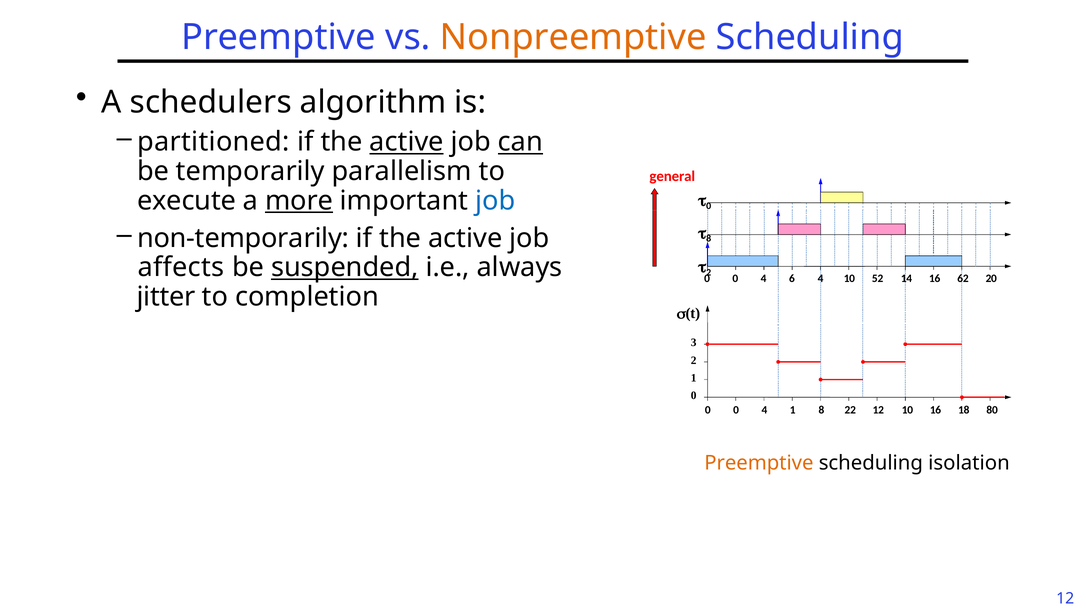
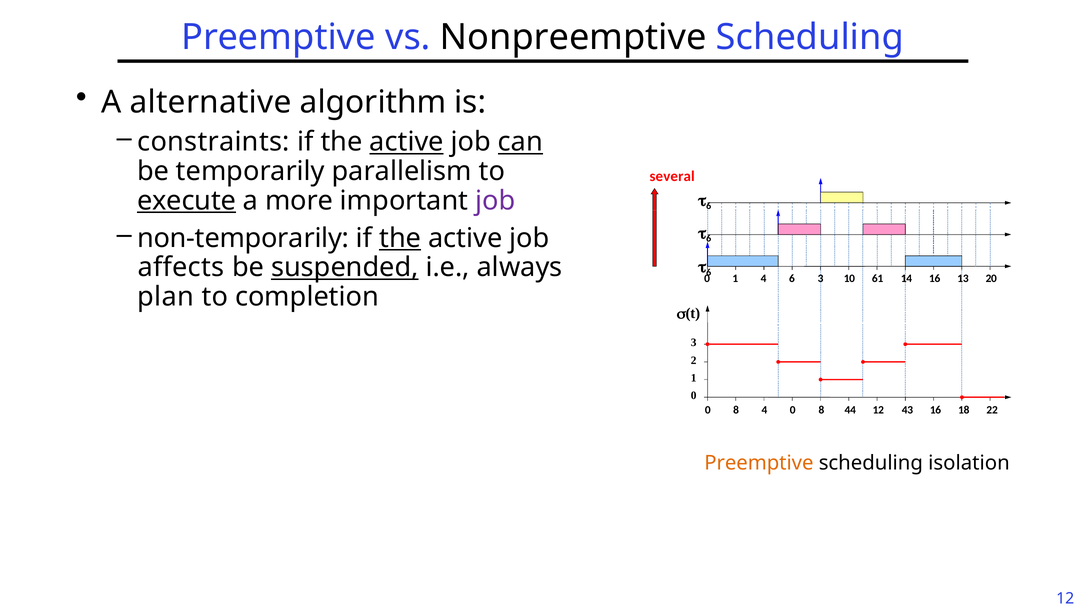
Nonpreemptive colour: orange -> black
schedulers: schedulers -> alternative
partitioned: partitioned -> constraints
general: general -> several
execute underline: none -> present
more underline: present -> none
job at (495, 201) colour: blue -> purple
0 at (709, 206): 0 -> 6
the at (400, 238) underline: none -> present
8 at (709, 239): 8 -> 6
2 at (709, 272): 2 -> 6
0 at (735, 278): 0 -> 1
6 4: 4 -> 3
52: 52 -> 61
62: 62 -> 13
jitter: jitter -> plan
0 at (736, 410): 0 -> 8
4 1: 1 -> 0
22: 22 -> 44
12 10: 10 -> 43
80: 80 -> 22
